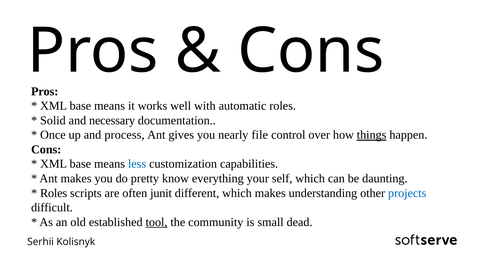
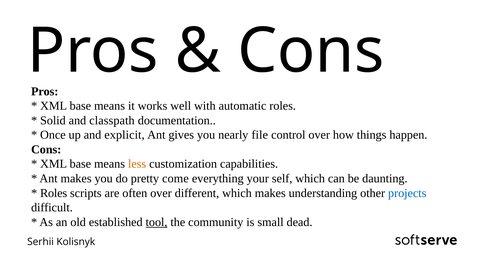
necessary: necessary -> classpath
process: process -> explicit
things underline: present -> none
less colour: blue -> orange
know: know -> come
often junit: junit -> over
